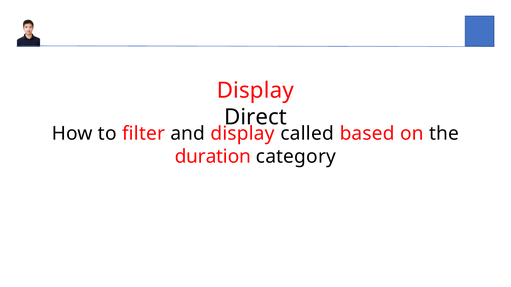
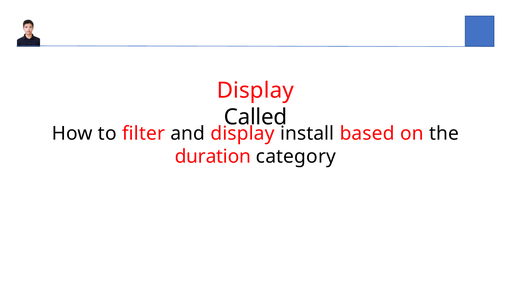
Direct: Direct -> Called
called: called -> install
